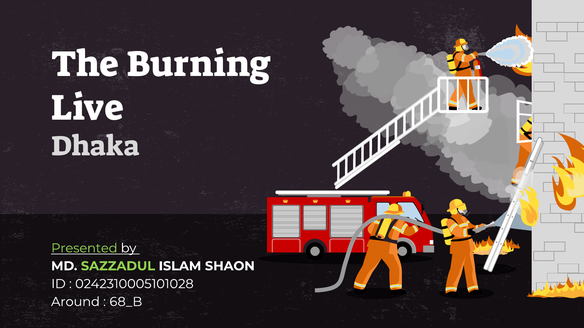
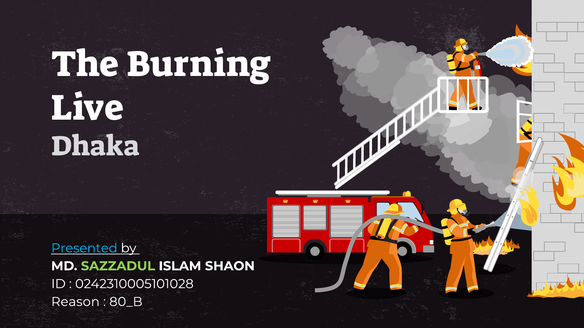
Presented colour: light green -> light blue
Around: Around -> Reason
68_B: 68_B -> 80_B
